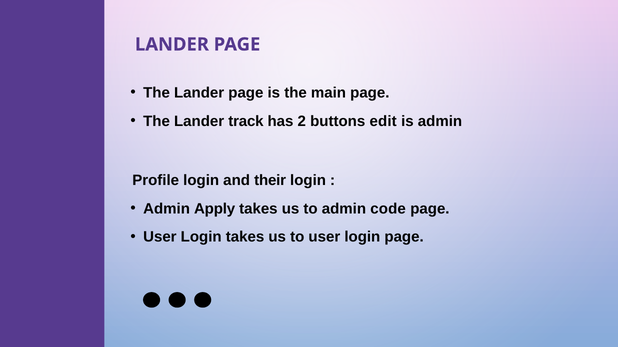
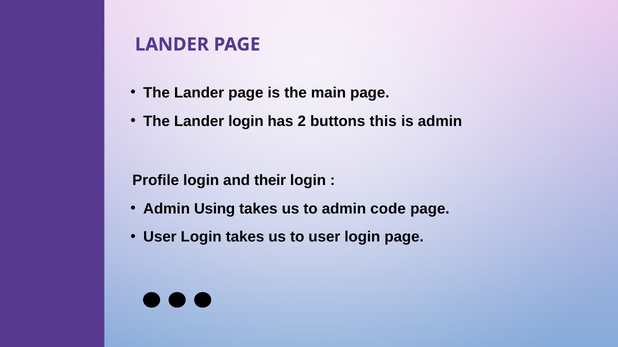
Lander track: track -> login
edit: edit -> this
Apply: Apply -> Using
